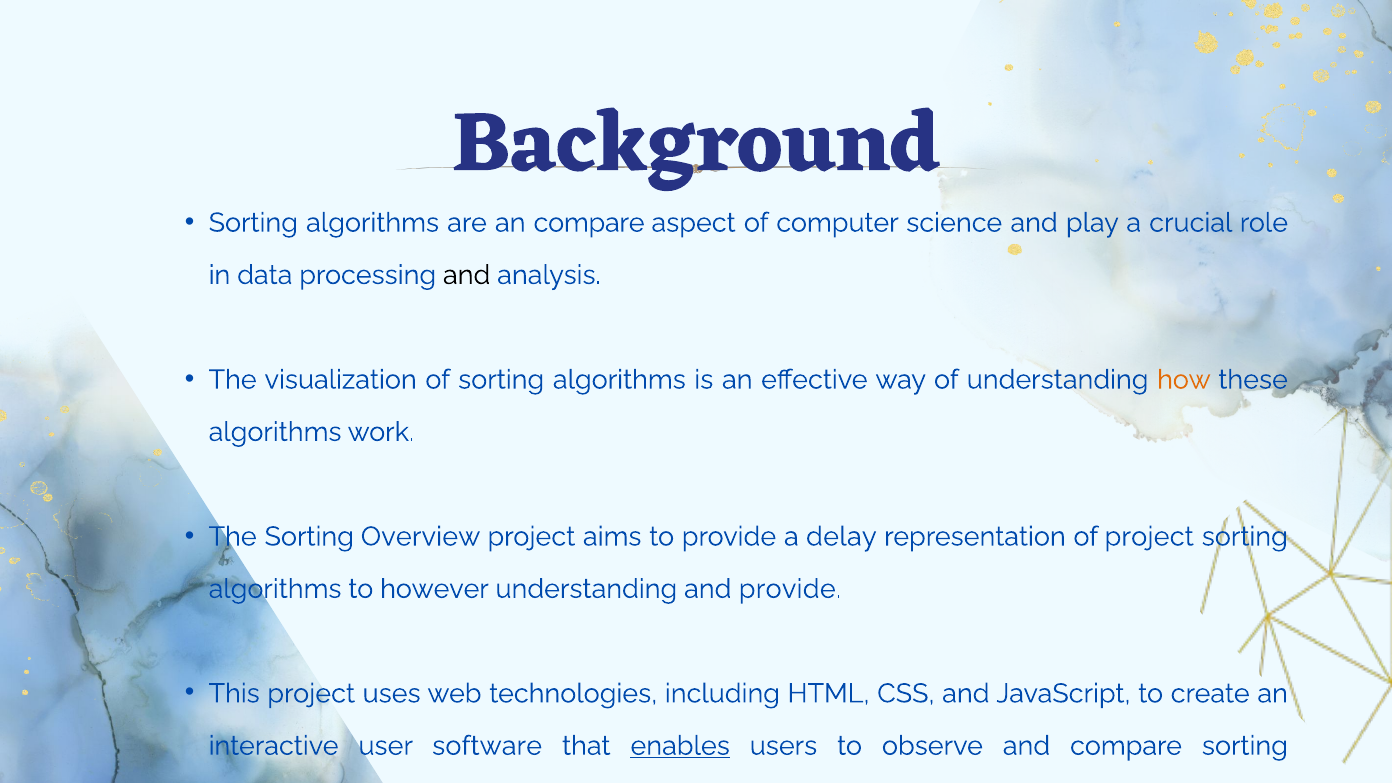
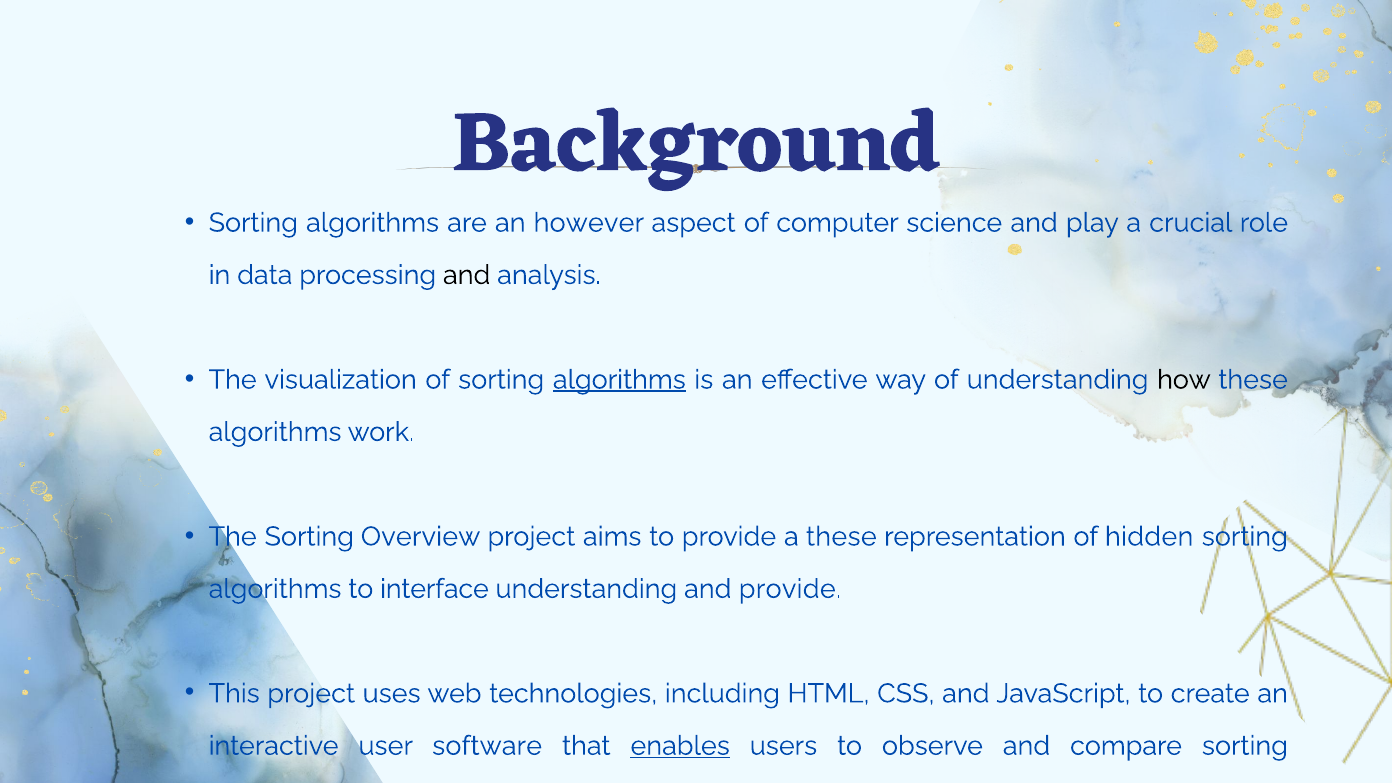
an compare: compare -> however
algorithms at (619, 380) underline: none -> present
how colour: orange -> black
a delay: delay -> these
of project: project -> hidden
however: however -> interface
